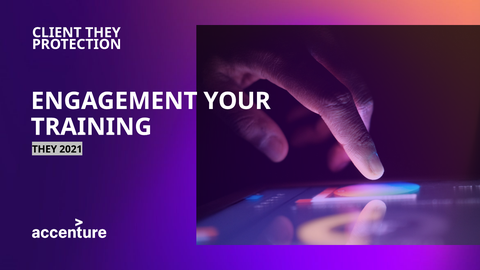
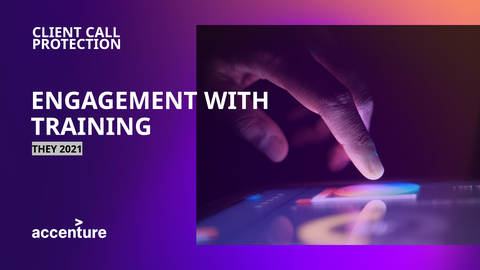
CLIENT THEY: THEY -> CALL
YOUR: YOUR -> WITH
